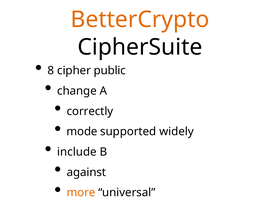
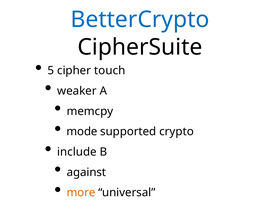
BetterCrypto colour: orange -> blue
8: 8 -> 5
public: public -> touch
change: change -> weaker
correctly: correctly -> memcpy
widely: widely -> crypto
